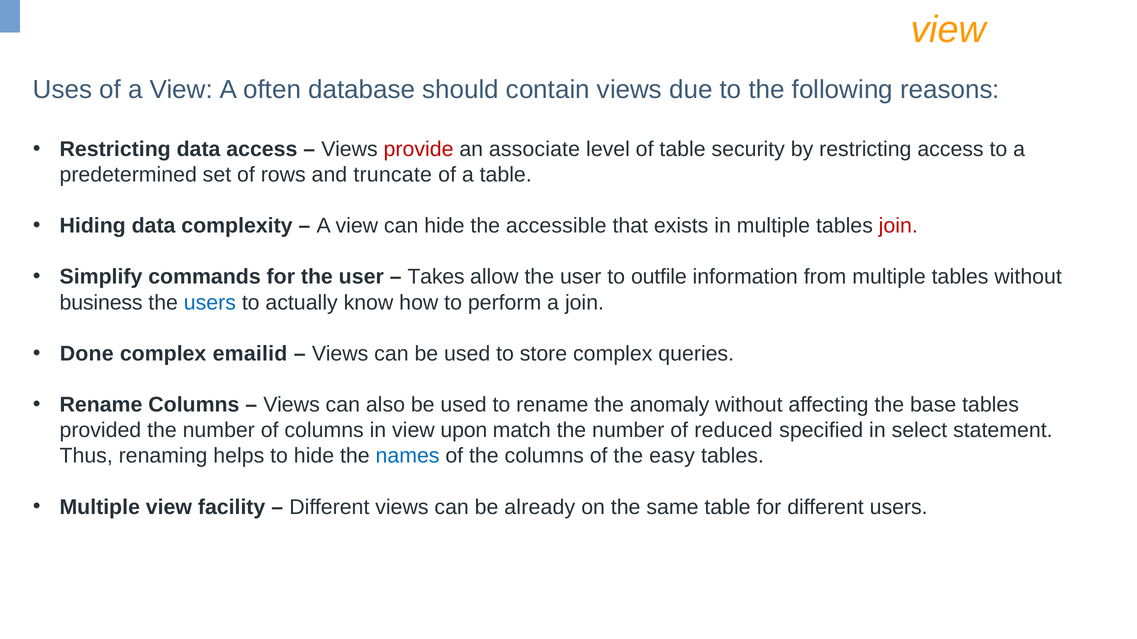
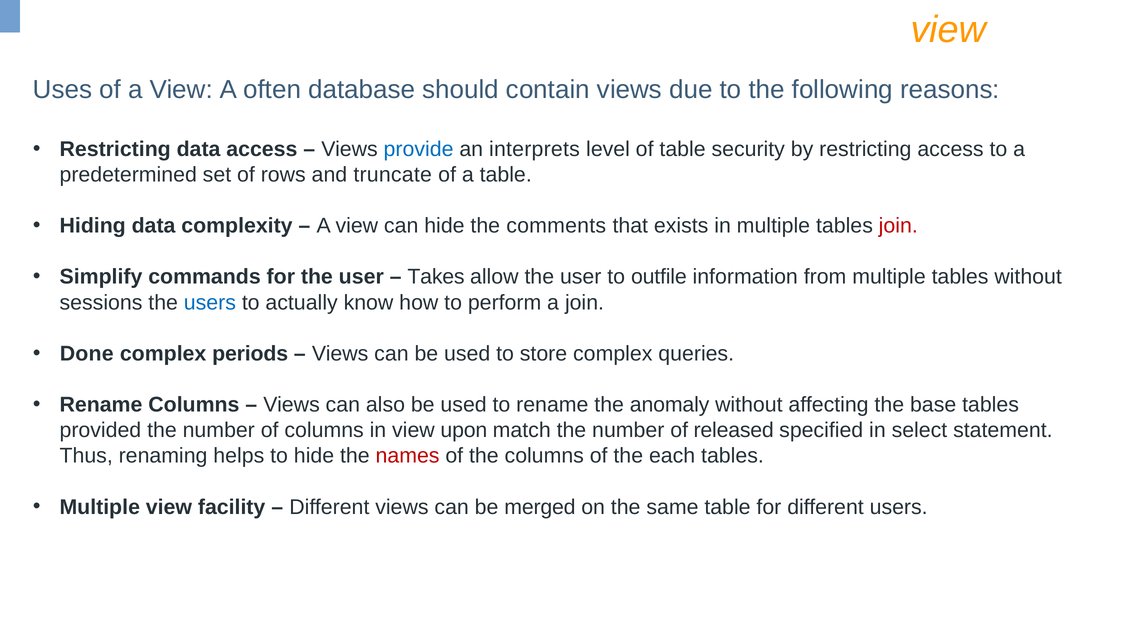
provide colour: red -> blue
associate: associate -> interprets
accessible: accessible -> comments
business: business -> sessions
emailid: emailid -> periods
reduced: reduced -> released
names colour: blue -> red
easy: easy -> each
already: already -> merged
